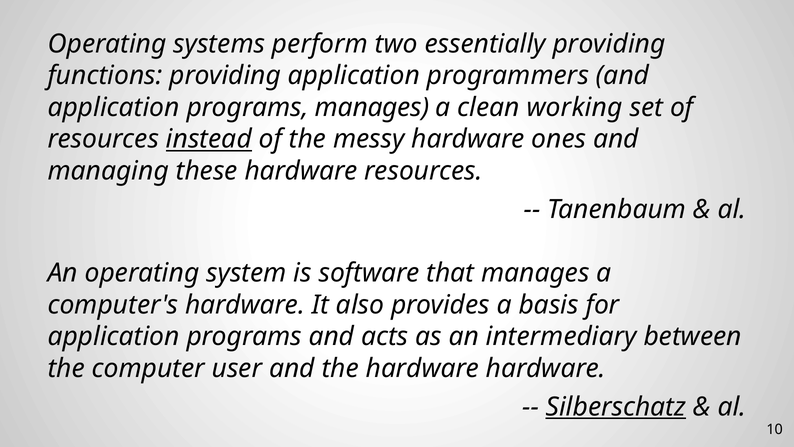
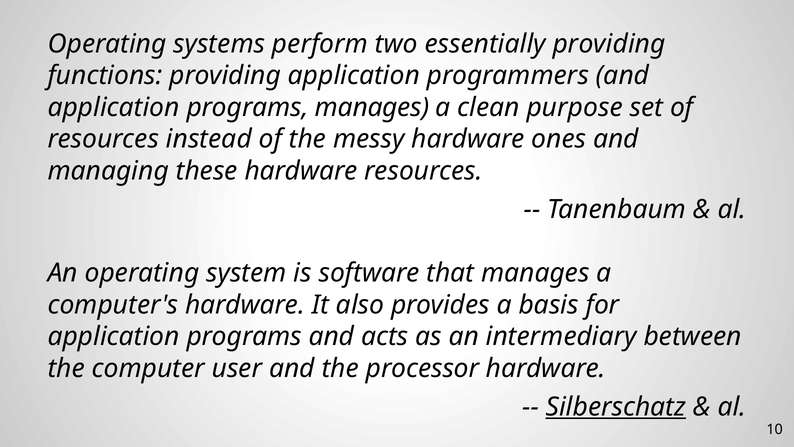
working: working -> purpose
instead underline: present -> none
the hardware: hardware -> processor
